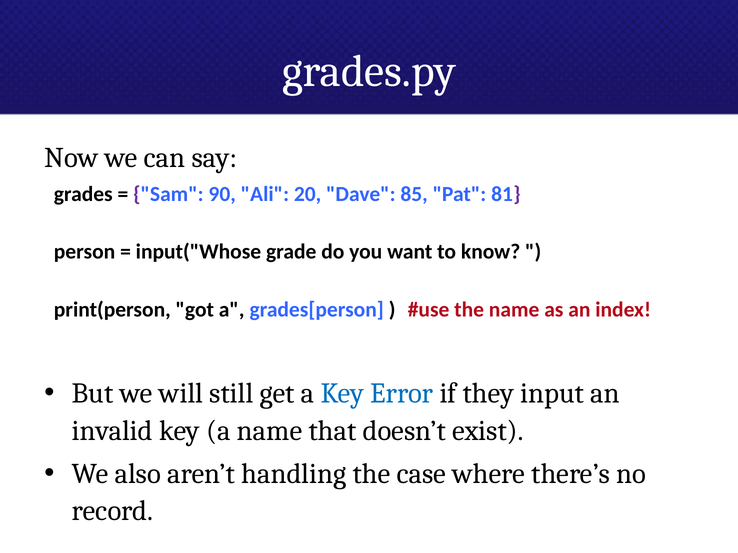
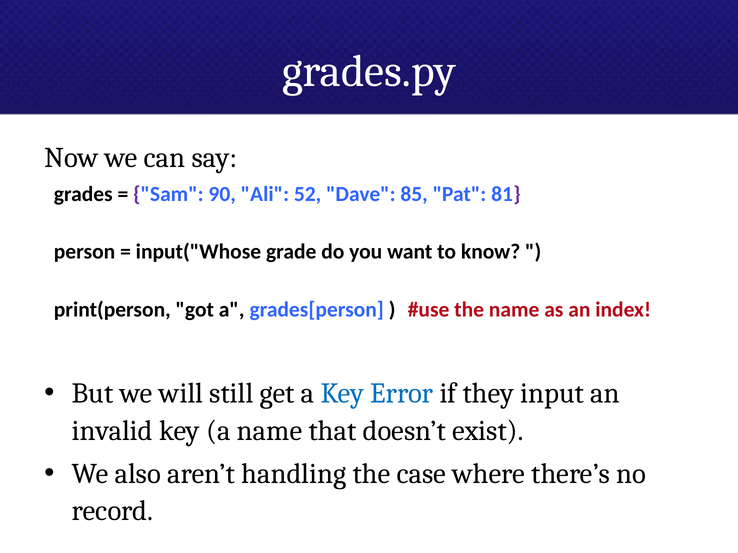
20: 20 -> 52
